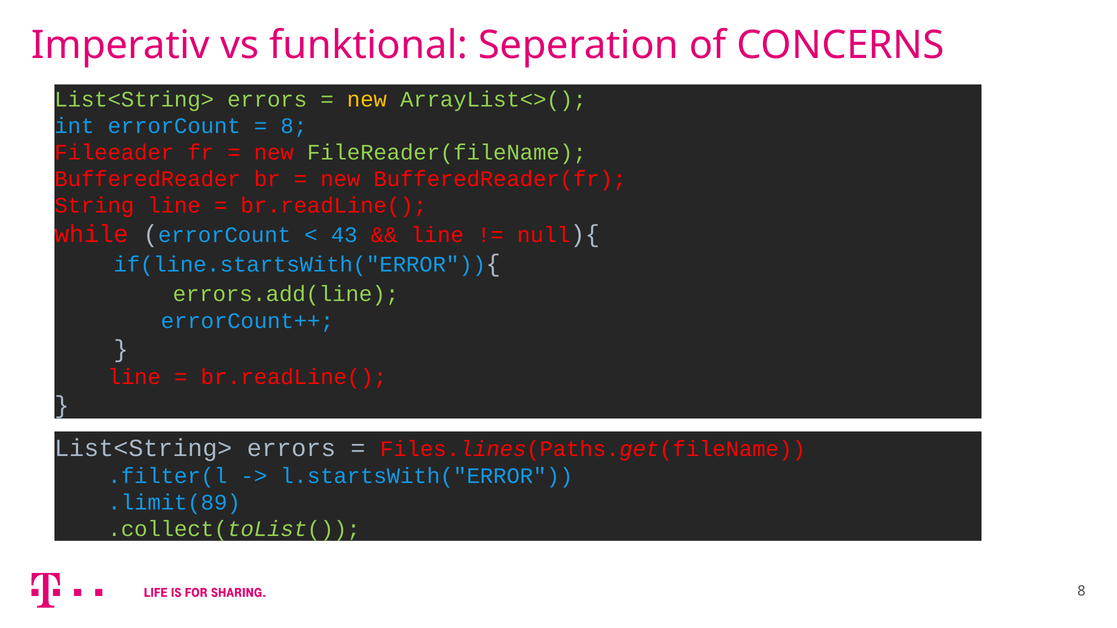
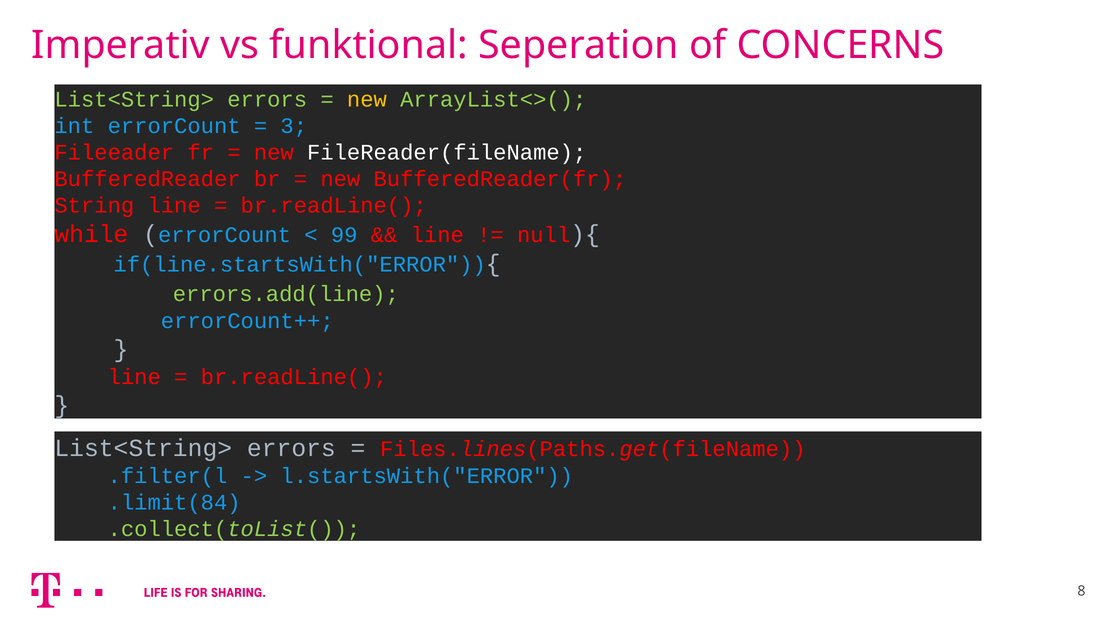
8 at (294, 126): 8 -> 3
FileReader(fileName colour: light green -> white
43: 43 -> 99
.limit(89: .limit(89 -> .limit(84
